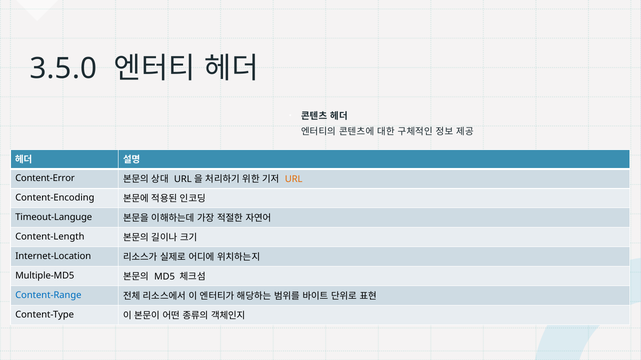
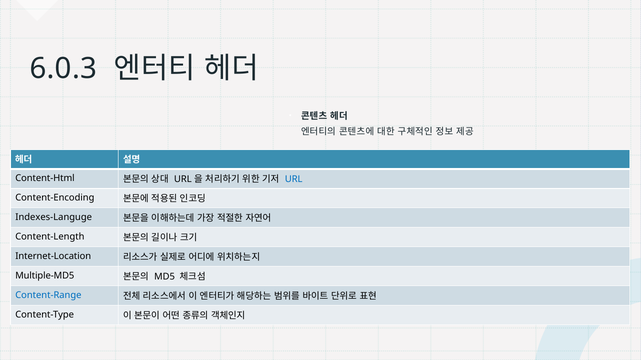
3.5.0: 3.5.0 -> 6.0.3
Content-Error: Content-Error -> Content-Html
URL at (294, 180) colour: orange -> blue
Timeout-Languge: Timeout-Languge -> Indexes-Languge
